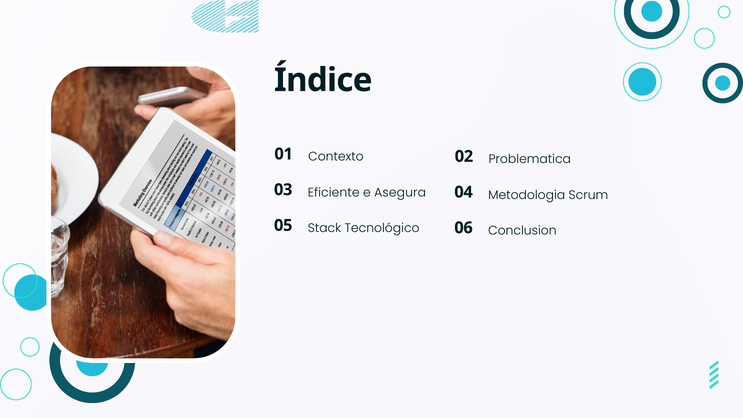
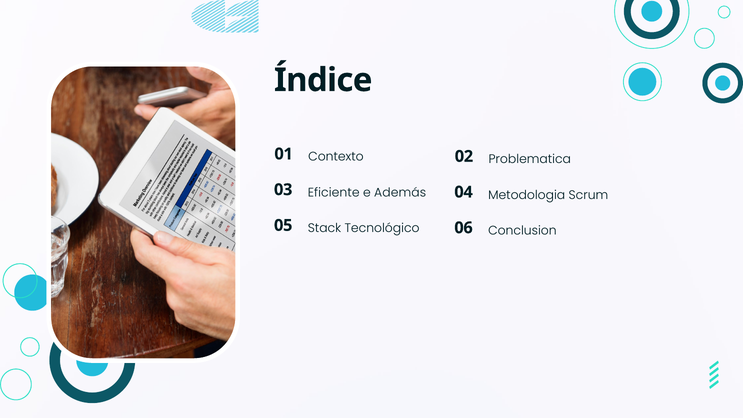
Asegura: Asegura -> Además
